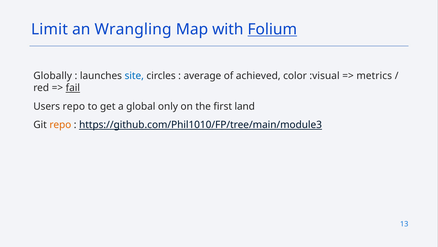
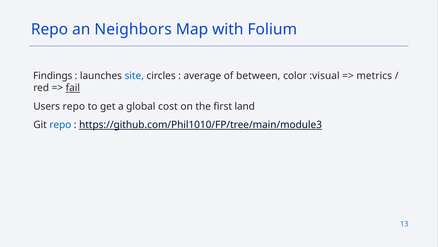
Limit at (49, 29): Limit -> Repo
Wrangling: Wrangling -> Neighbors
Folium underline: present -> none
Globally: Globally -> Findings
achieved: achieved -> between
only: only -> cost
repo at (60, 125) colour: orange -> blue
